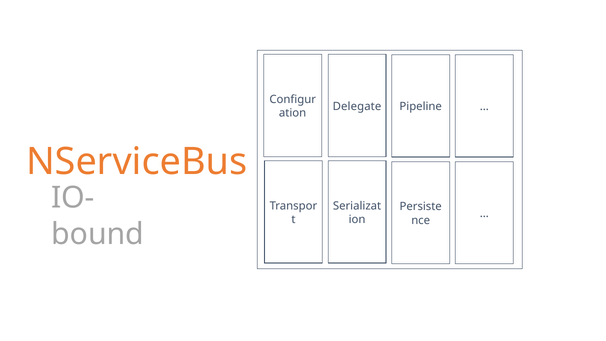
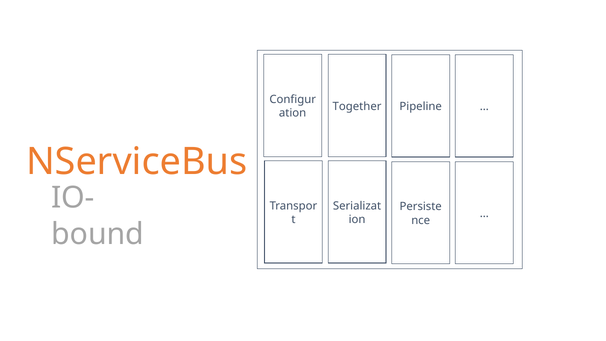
Delegate: Delegate -> Together
